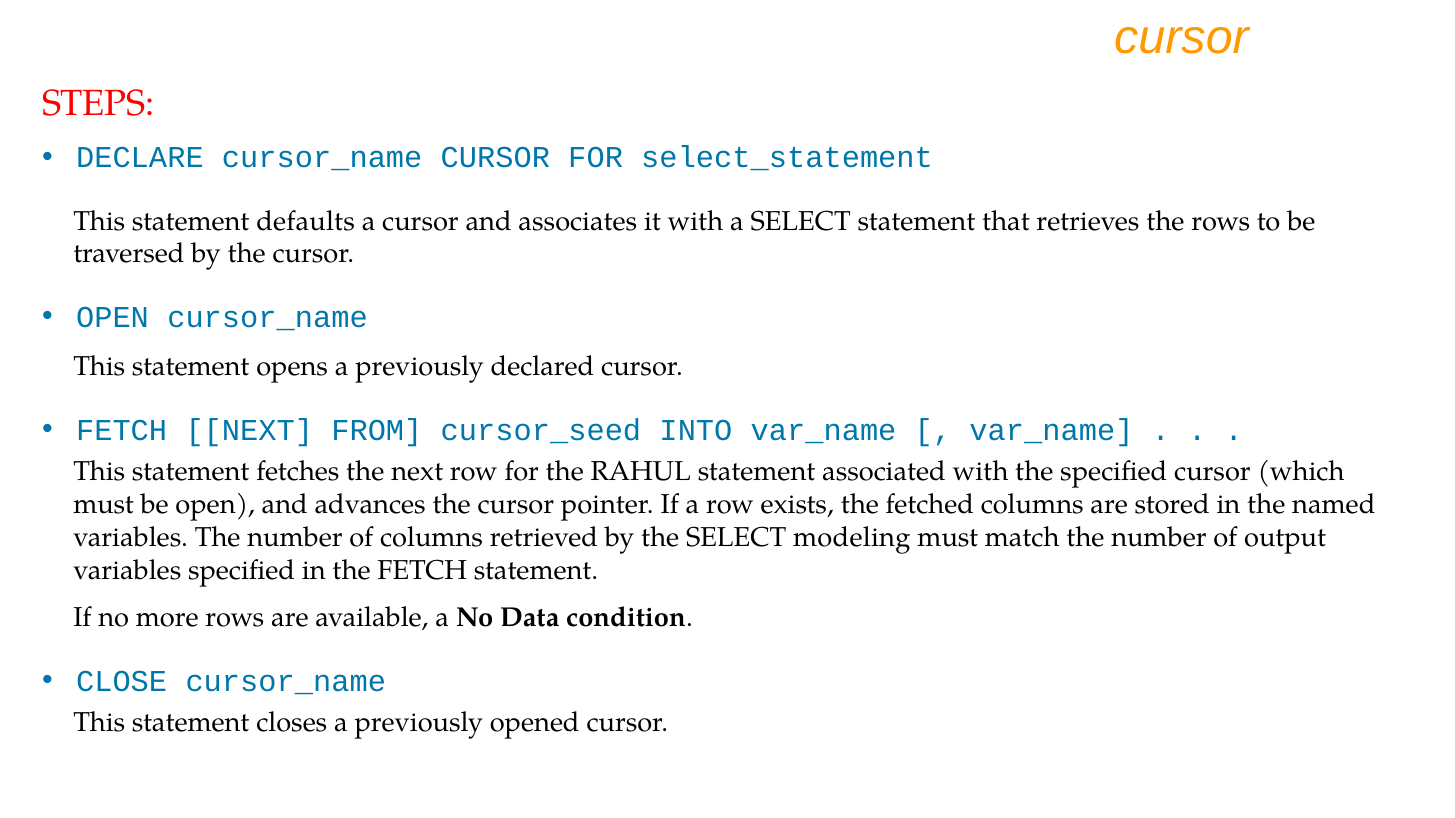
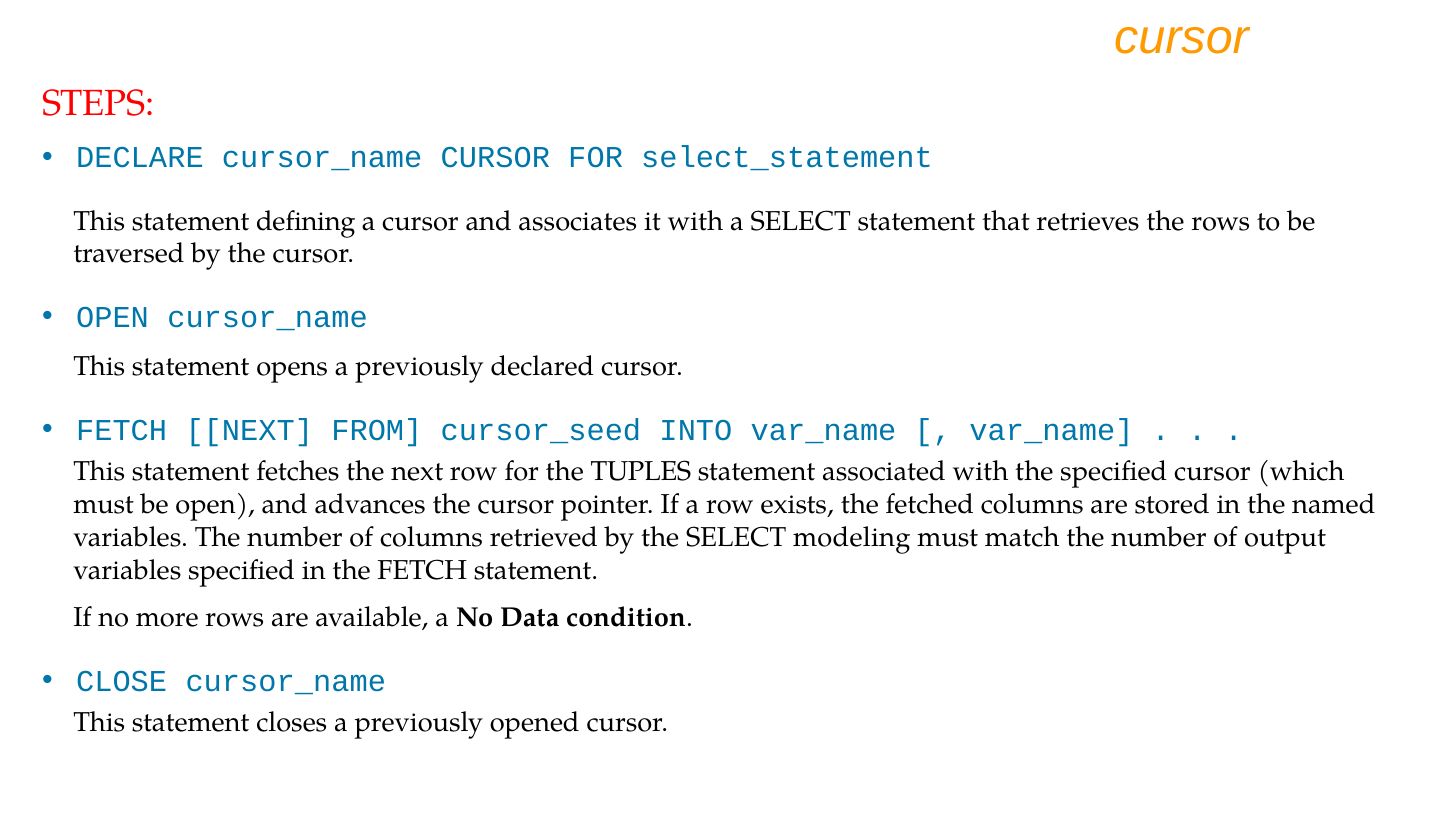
defaults: defaults -> defining
RAHUL: RAHUL -> TUPLES
